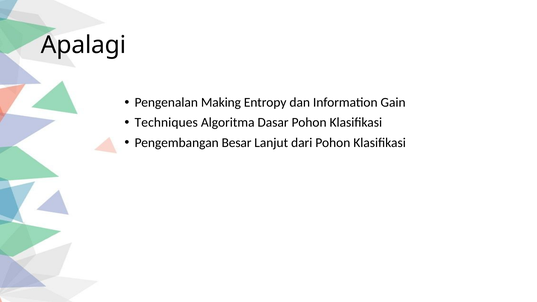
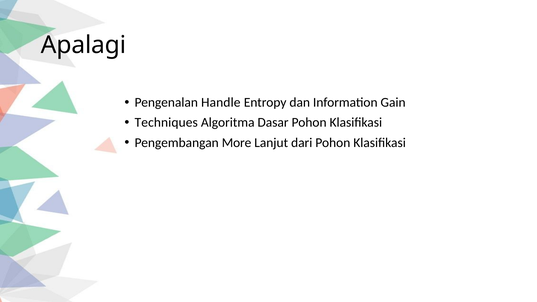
Making: Making -> Handle
Besar: Besar -> More
